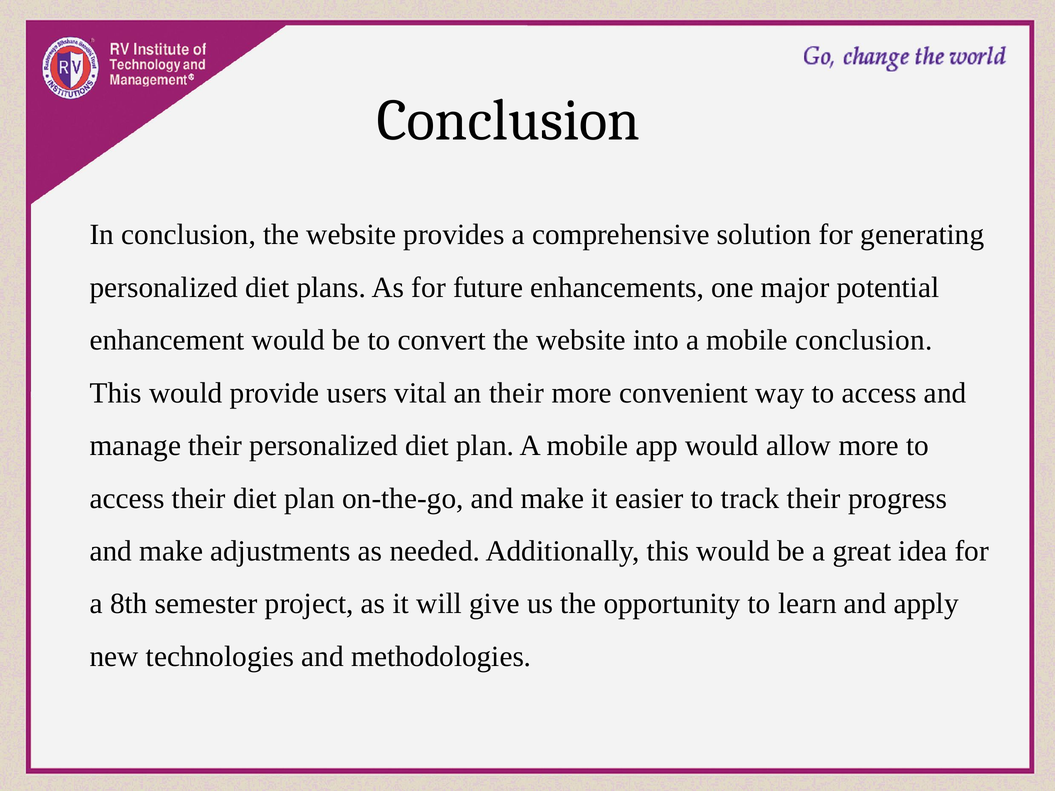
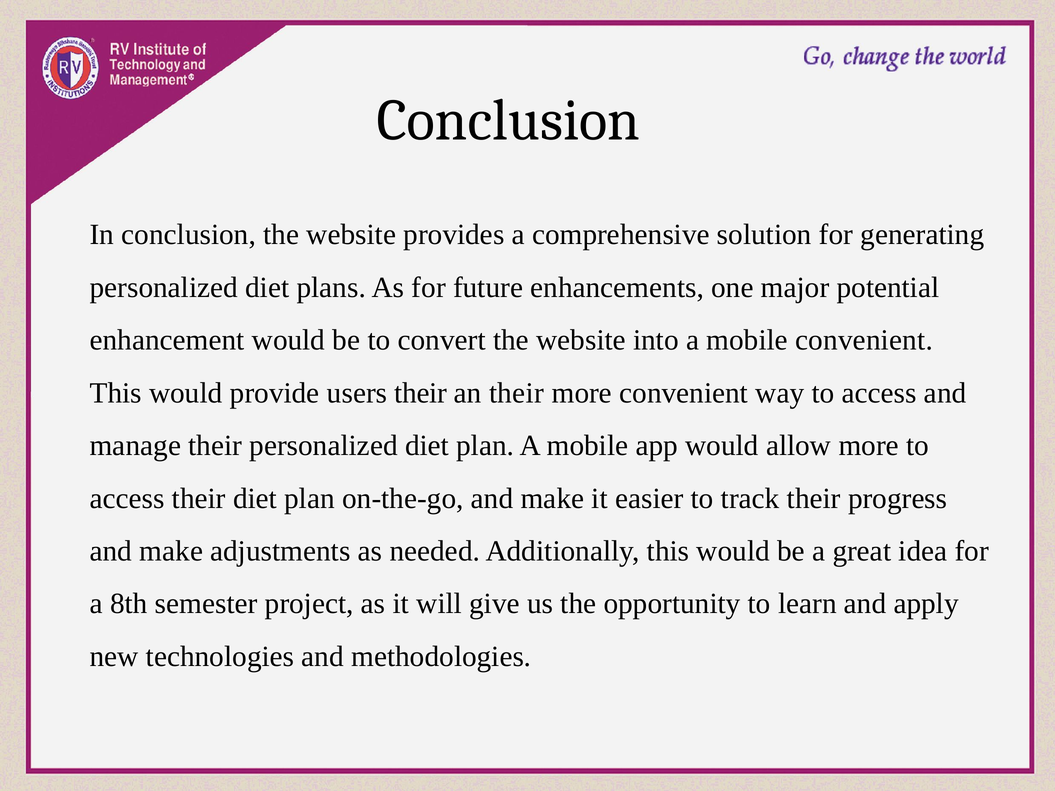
mobile conclusion: conclusion -> convenient
users vital: vital -> their
